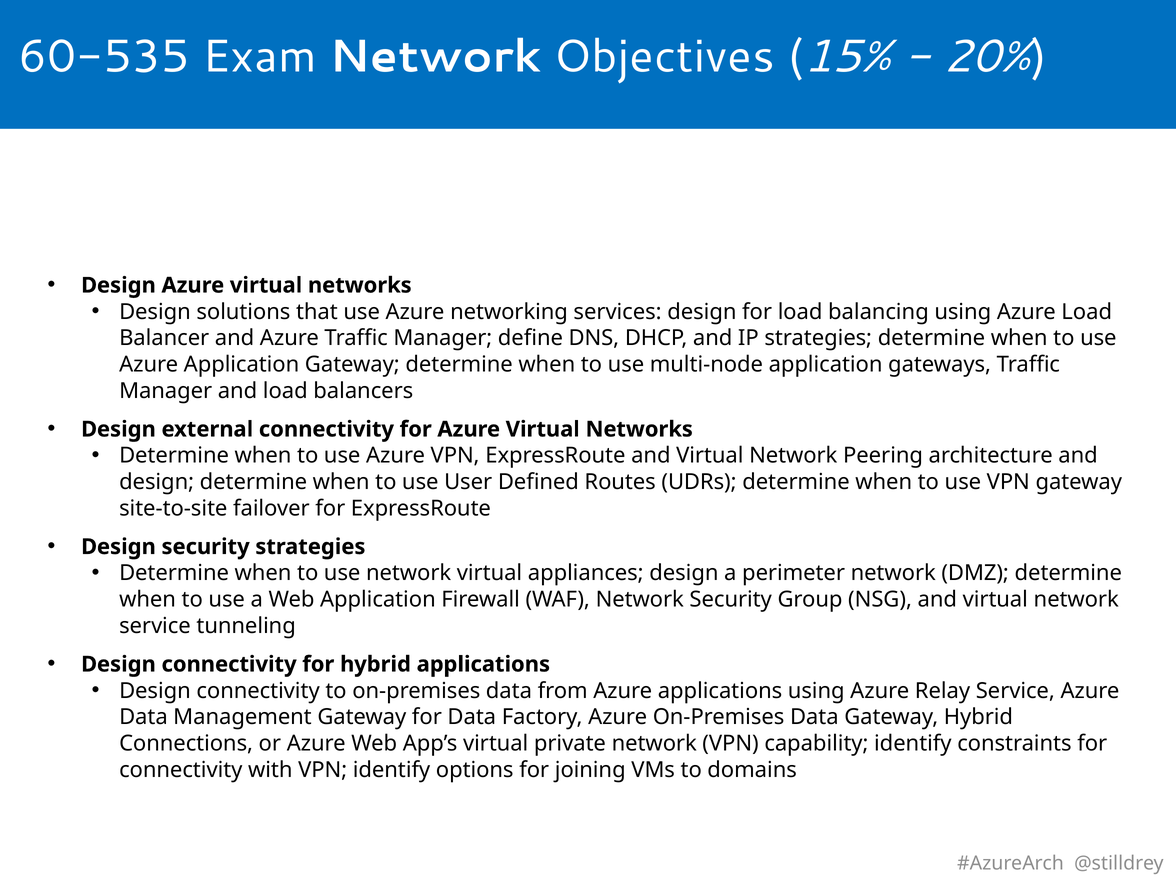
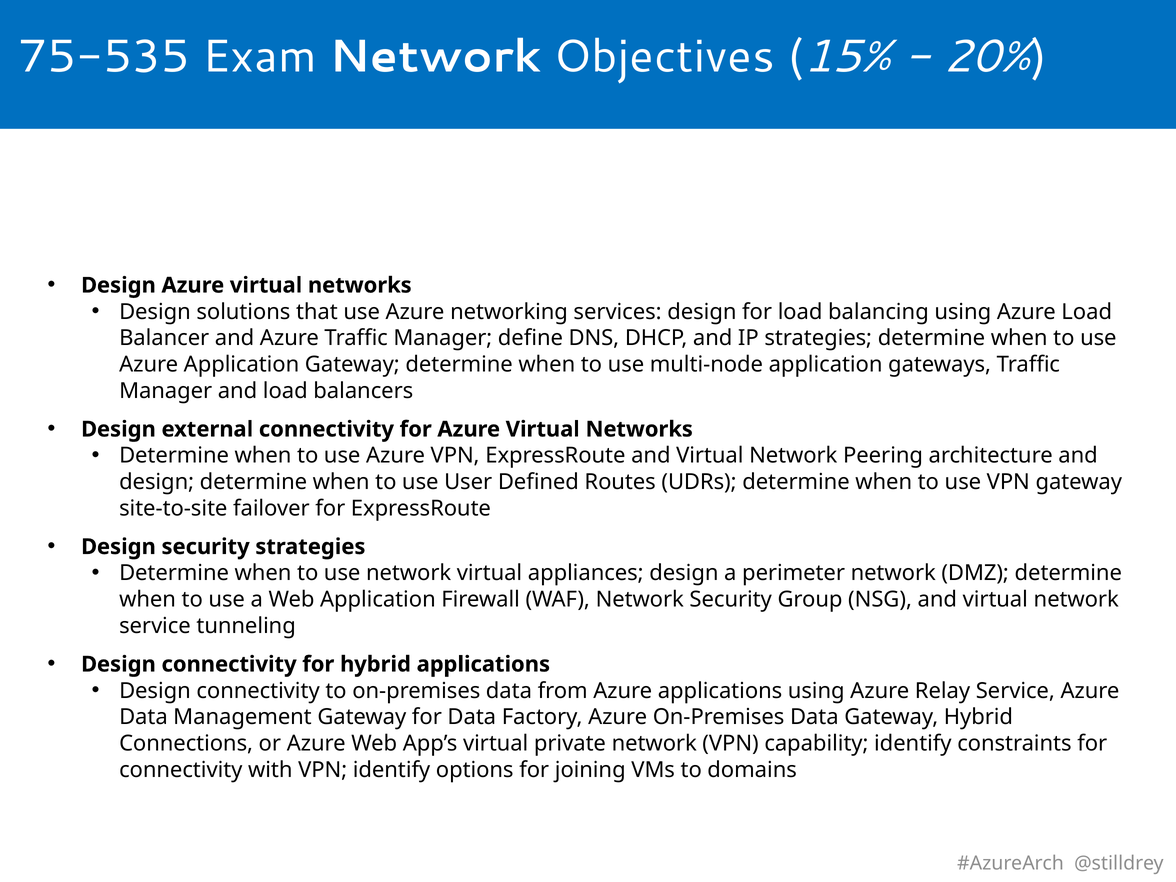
60-535: 60-535 -> 75-535
